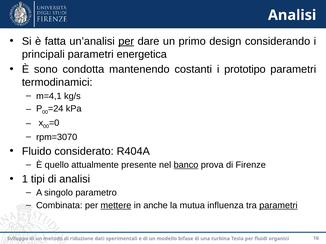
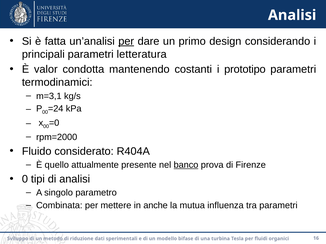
energetica: energetica -> letteratura
sono: sono -> valor
m=4,1: m=4,1 -> m=3,1
rpm=3070: rpm=3070 -> rpm=2000
1: 1 -> 0
mettere underline: present -> none
parametri at (278, 206) underline: present -> none
